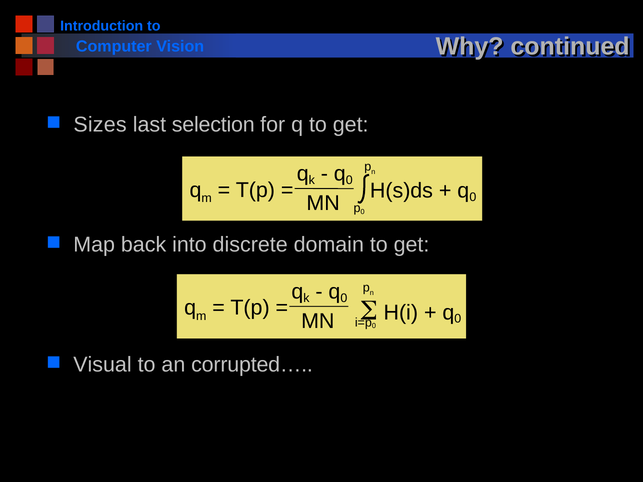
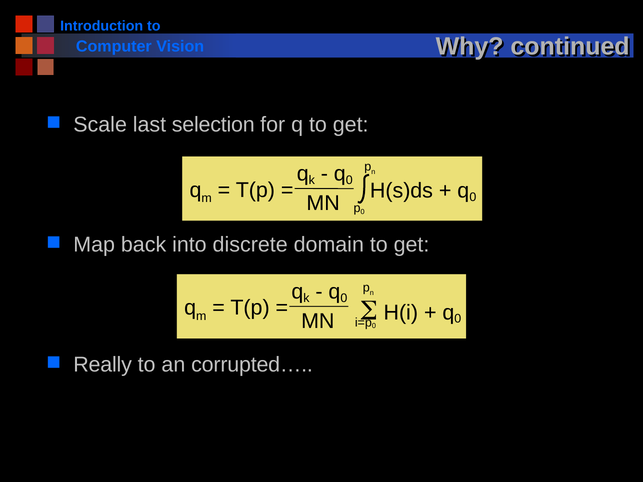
Sizes: Sizes -> Scale
Visual: Visual -> Really
